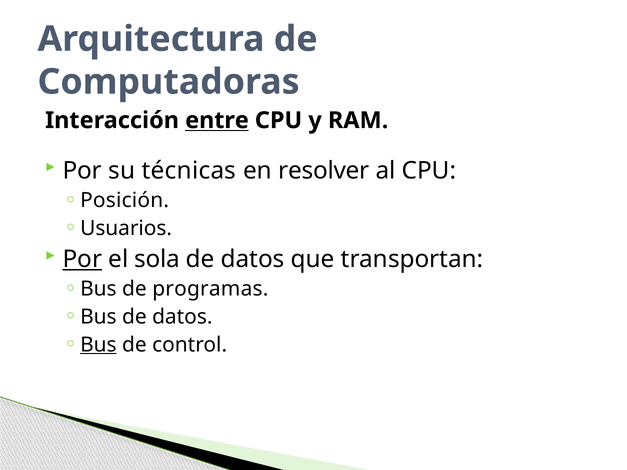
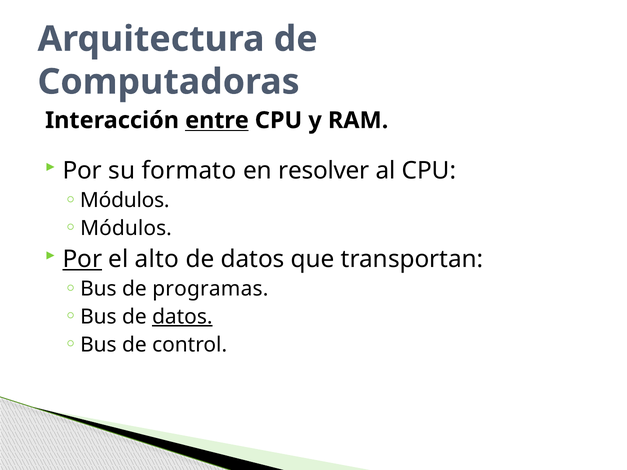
técnicas: técnicas -> formato
Posición at (125, 201): Posición -> Módulos
Usuarios at (126, 228): Usuarios -> Módulos
sola: sola -> alto
datos at (182, 317) underline: none -> present
Bus at (98, 345) underline: present -> none
